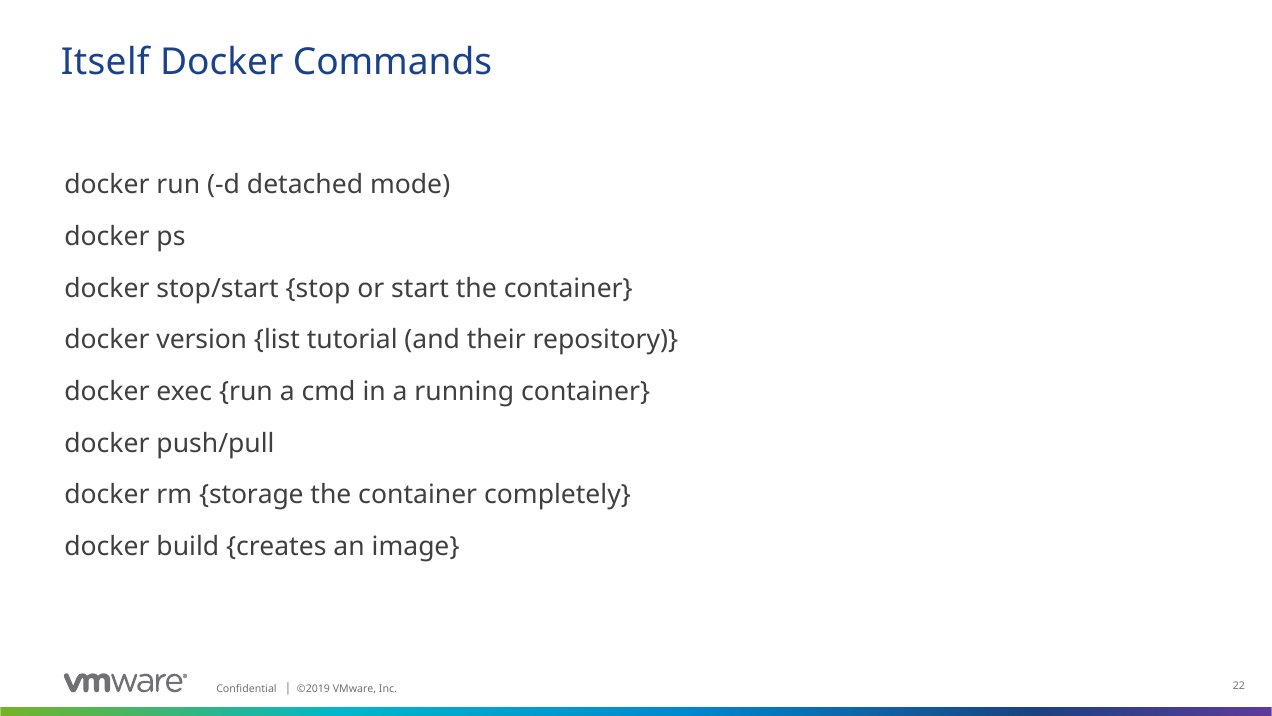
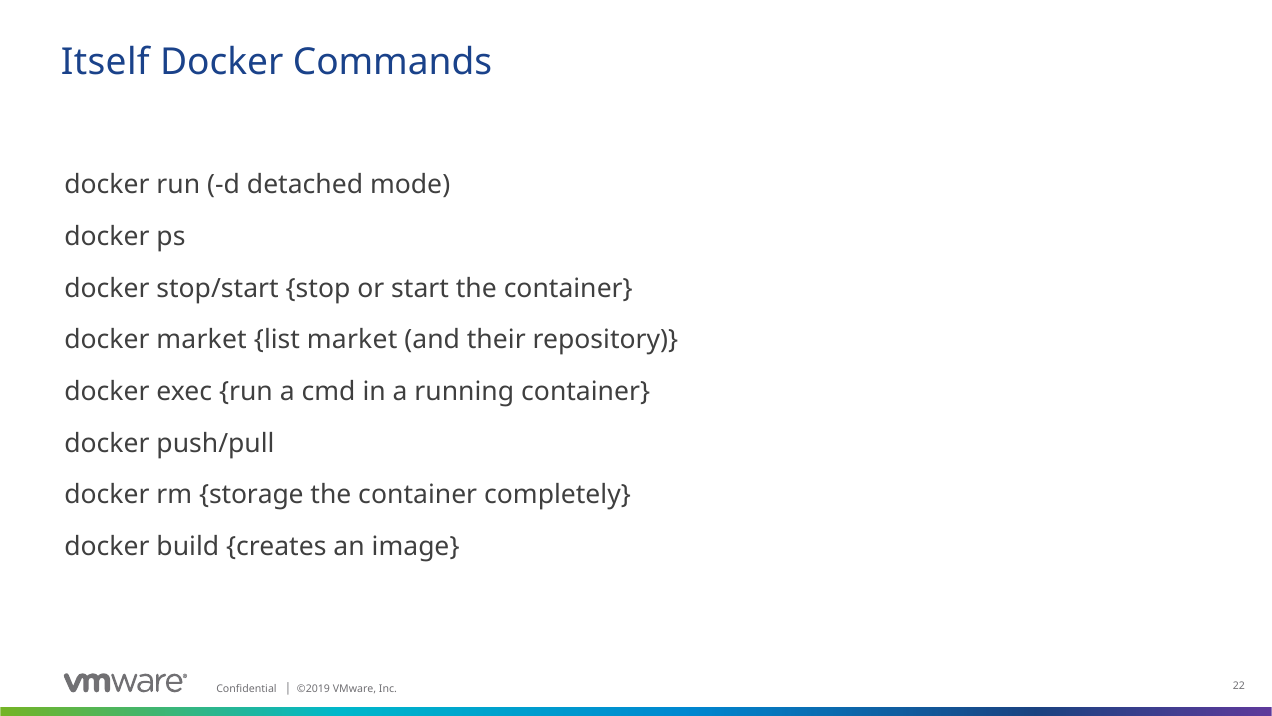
version at (202, 340): version -> market
list tutorial: tutorial -> market
